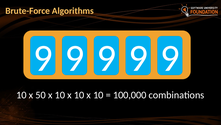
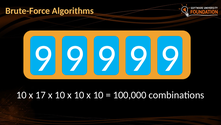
50: 50 -> 17
